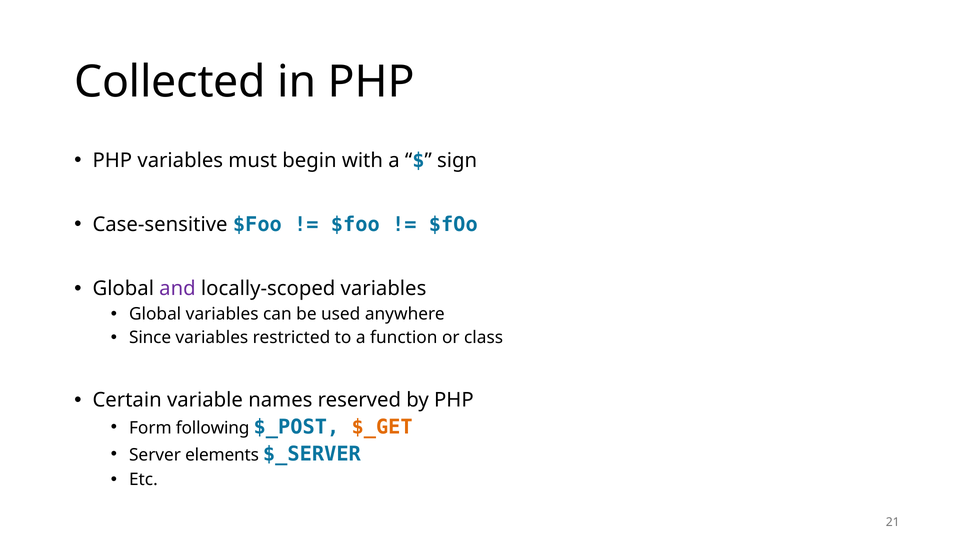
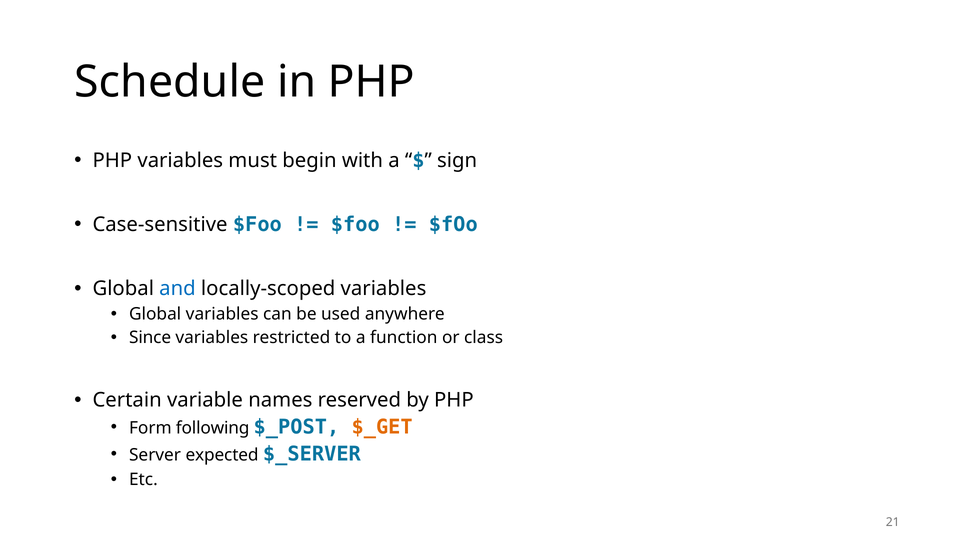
Collected: Collected -> Schedule
and colour: purple -> blue
elements: elements -> expected
